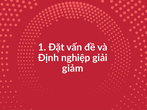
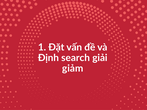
nghiệp: nghiệp -> search
